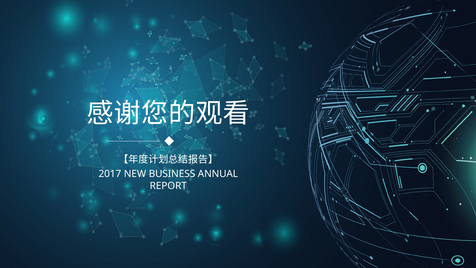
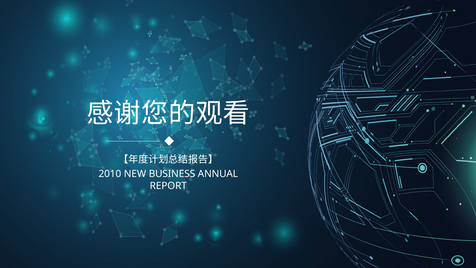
2017: 2017 -> 2010
